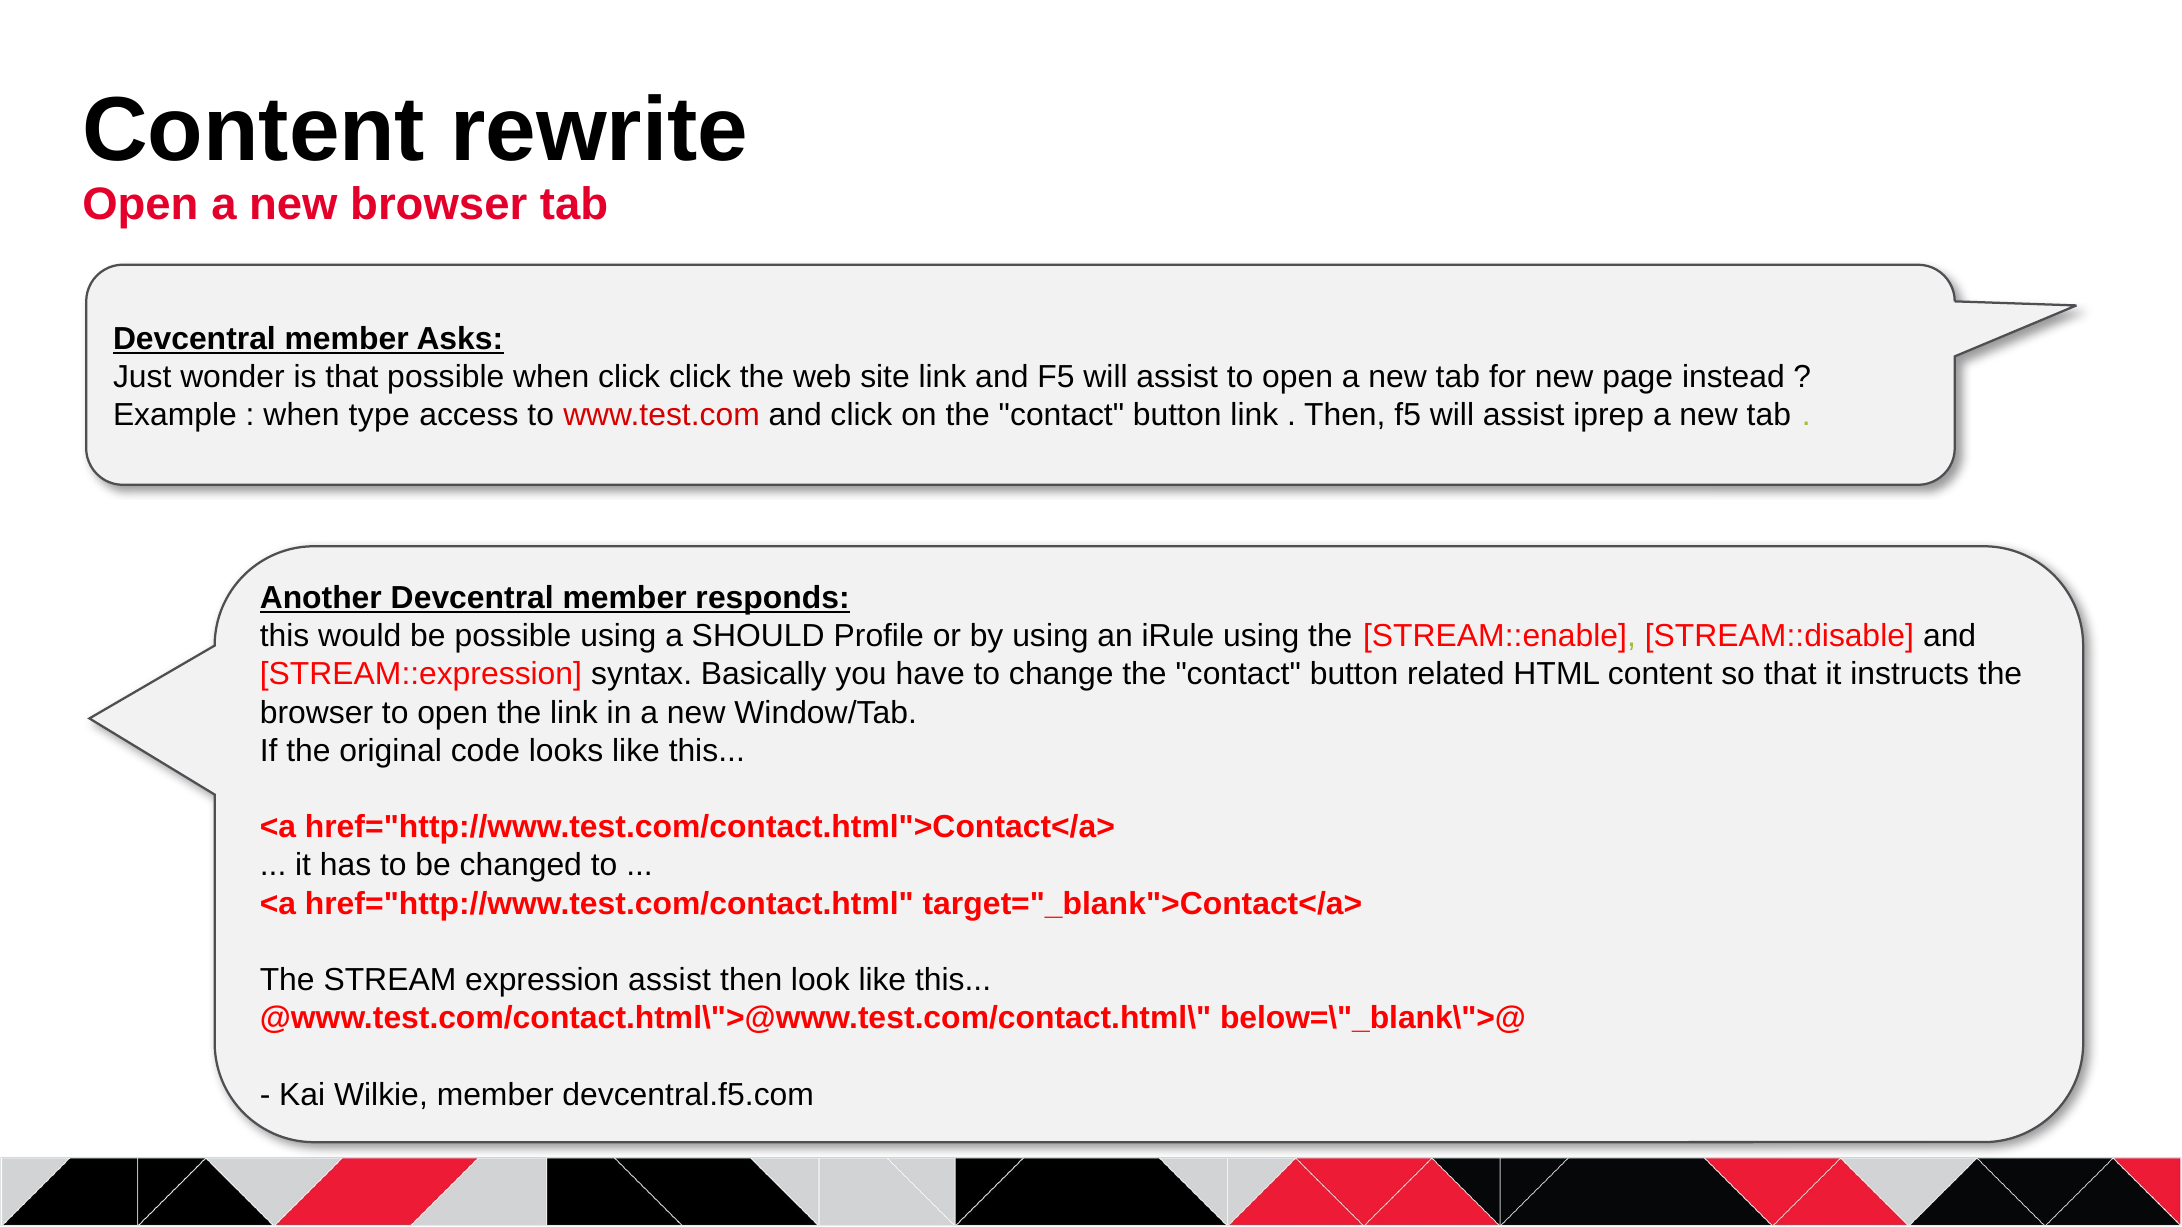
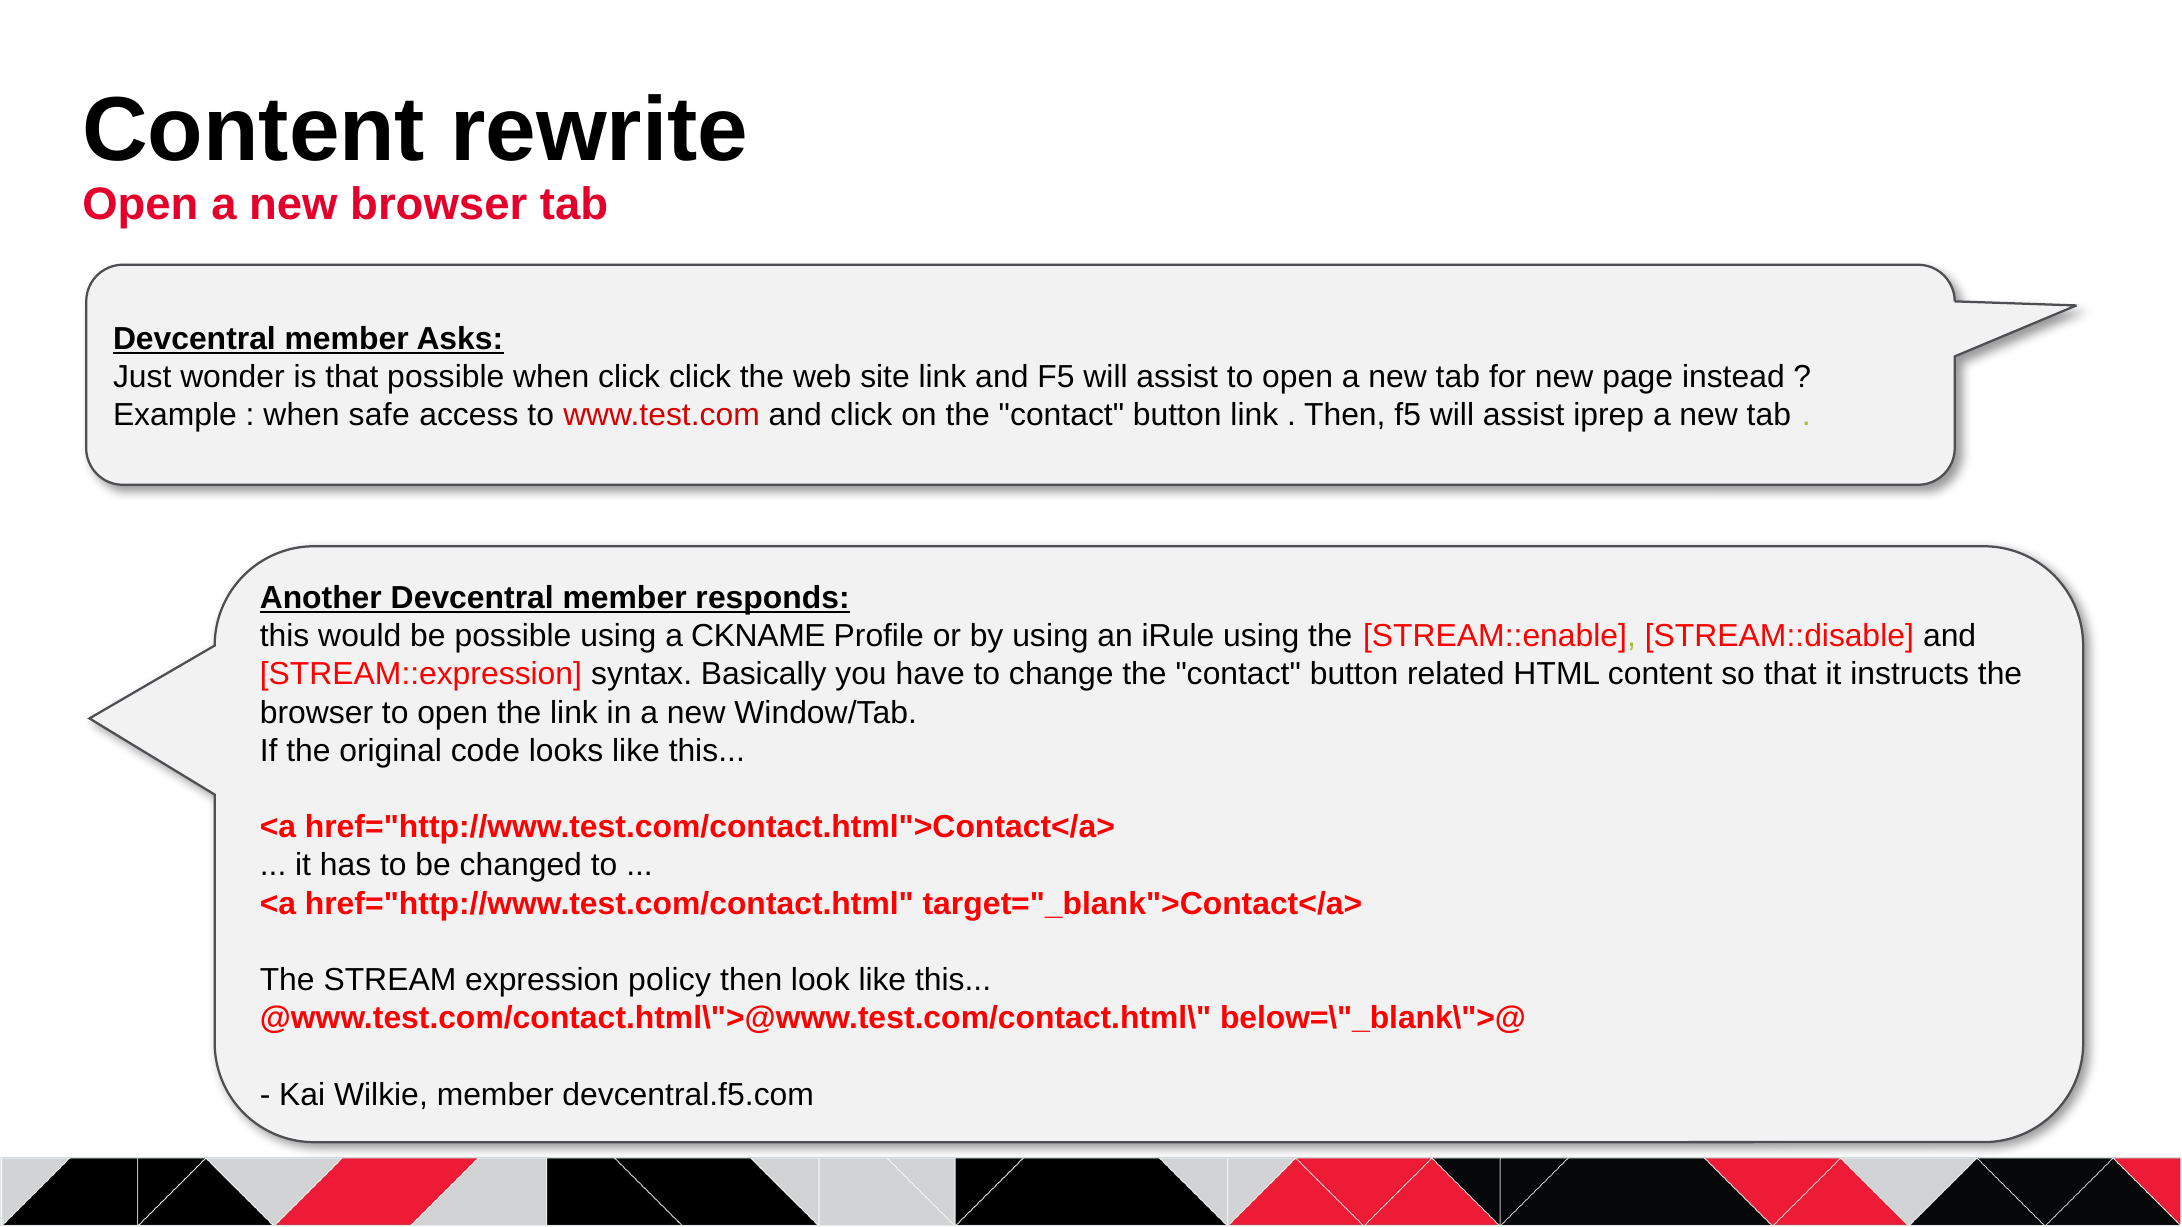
type: type -> safe
SHOULD: SHOULD -> CKNAME
expression assist: assist -> policy
